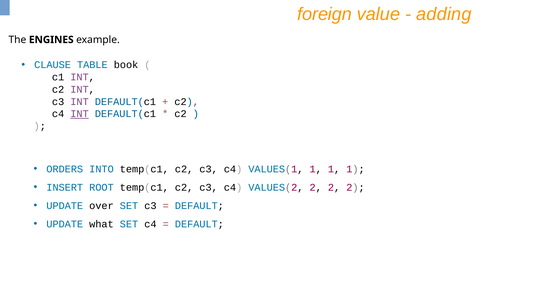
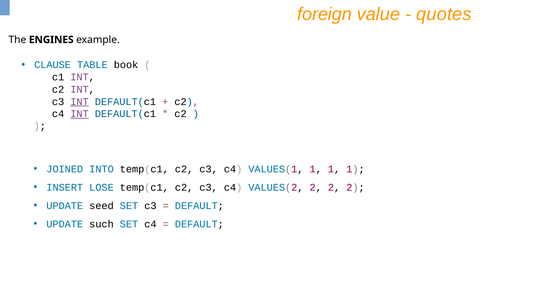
adding: adding -> quotes
INT at (80, 102) underline: none -> present
ORDERS: ORDERS -> JOINED
ROOT: ROOT -> LOSE
over: over -> seed
what: what -> such
